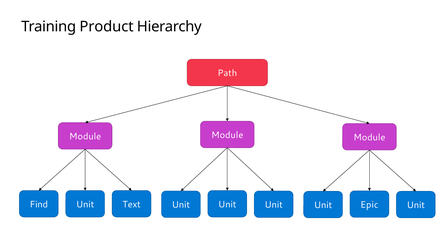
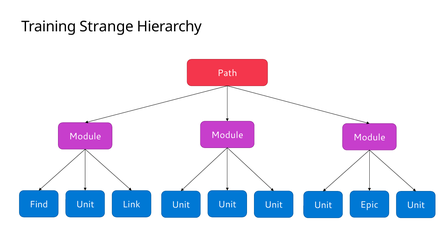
Product: Product -> Strange
Text: Text -> Link
